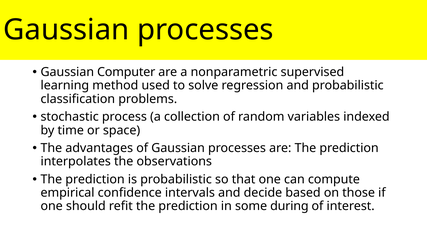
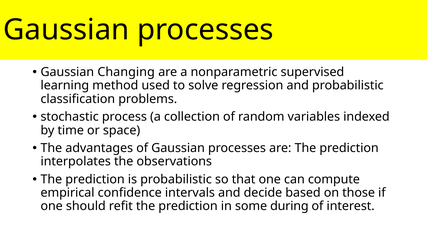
Computer: Computer -> Changing
